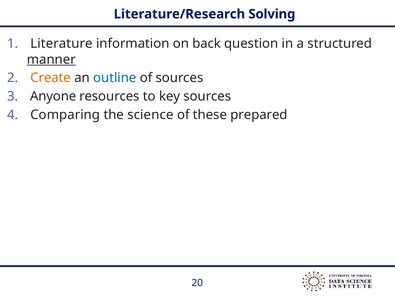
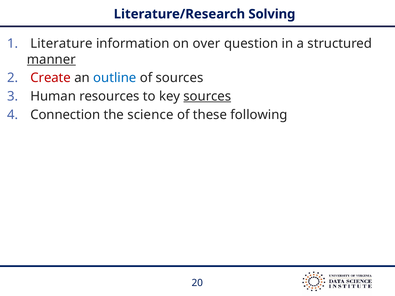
back: back -> over
Create colour: orange -> red
Anyone: Anyone -> Human
sources at (207, 96) underline: none -> present
Comparing: Comparing -> Connection
prepared: prepared -> following
